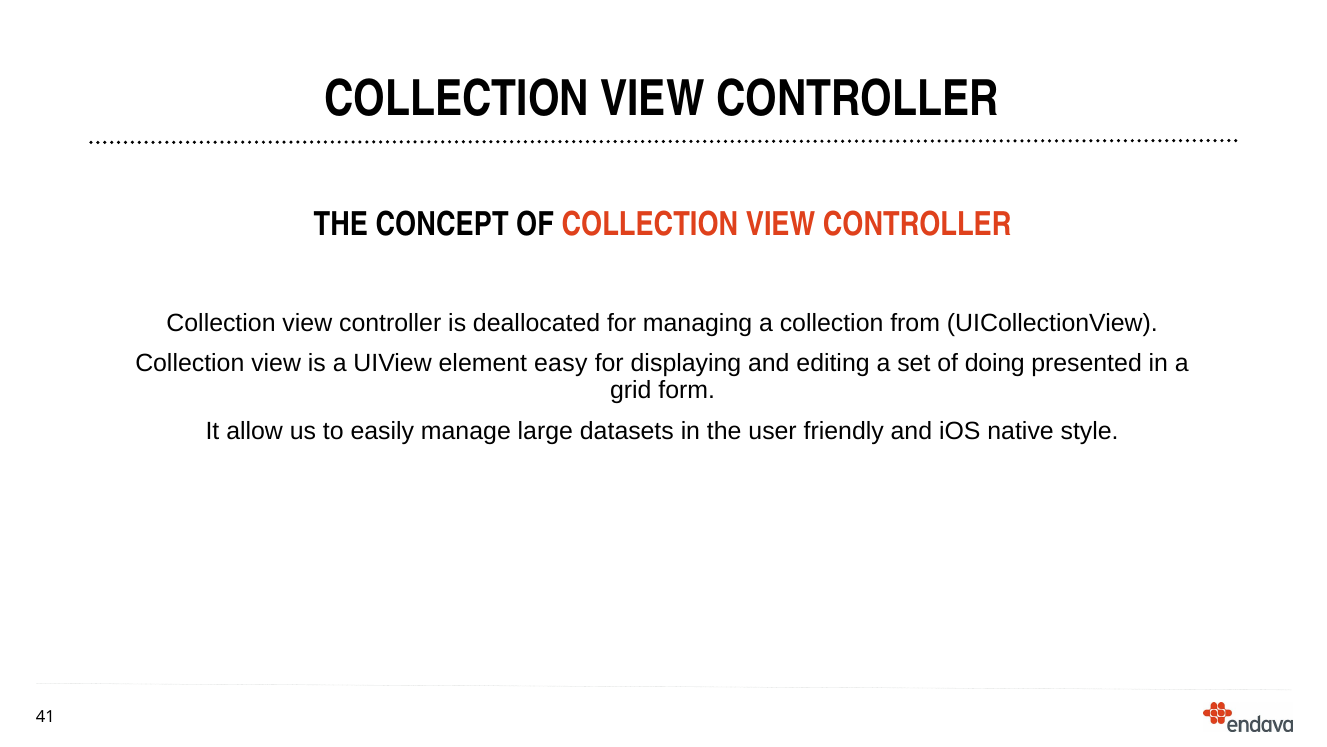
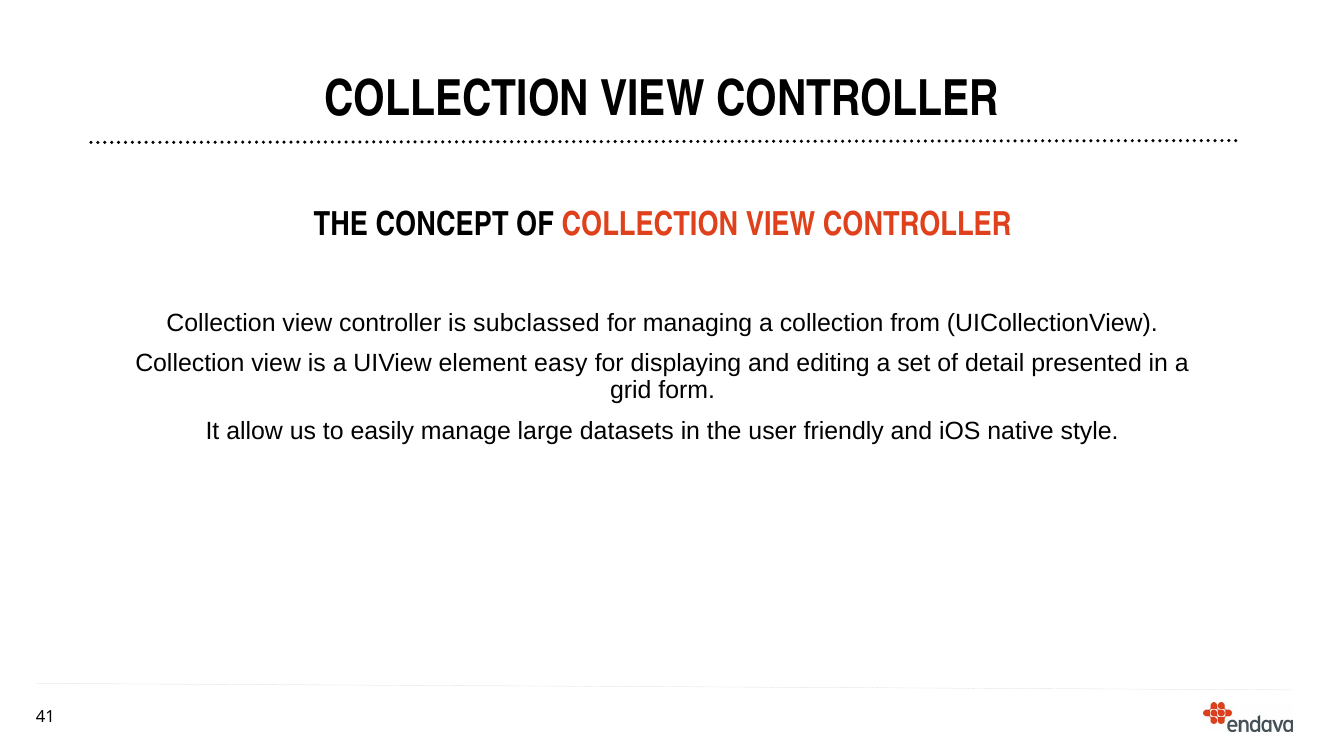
deallocated: deallocated -> subclassed
doing: doing -> detail
